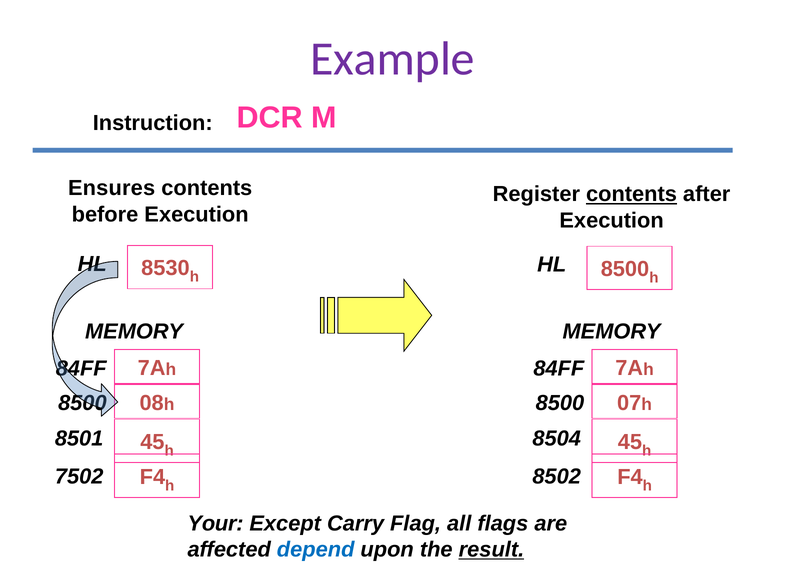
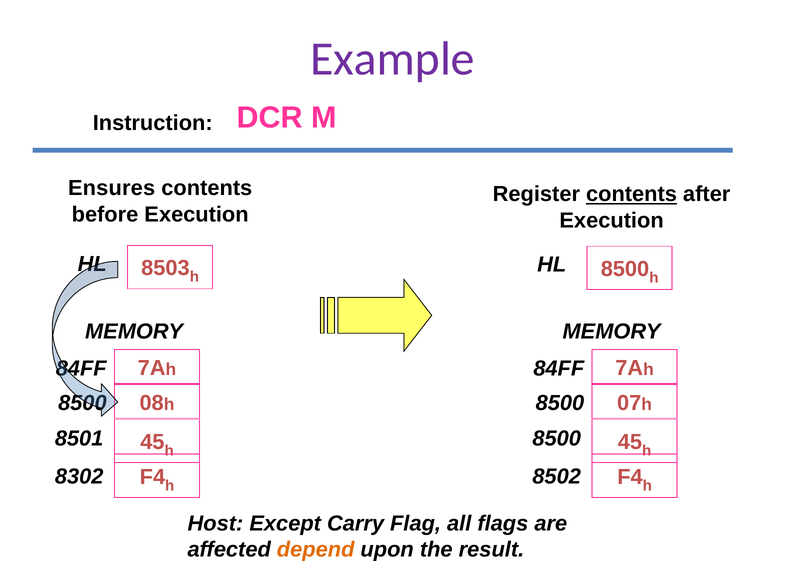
8530: 8530 -> 8503
8504 at (557, 439): 8504 -> 8500
7502: 7502 -> 8302
Your: Your -> Host
depend colour: blue -> orange
result underline: present -> none
